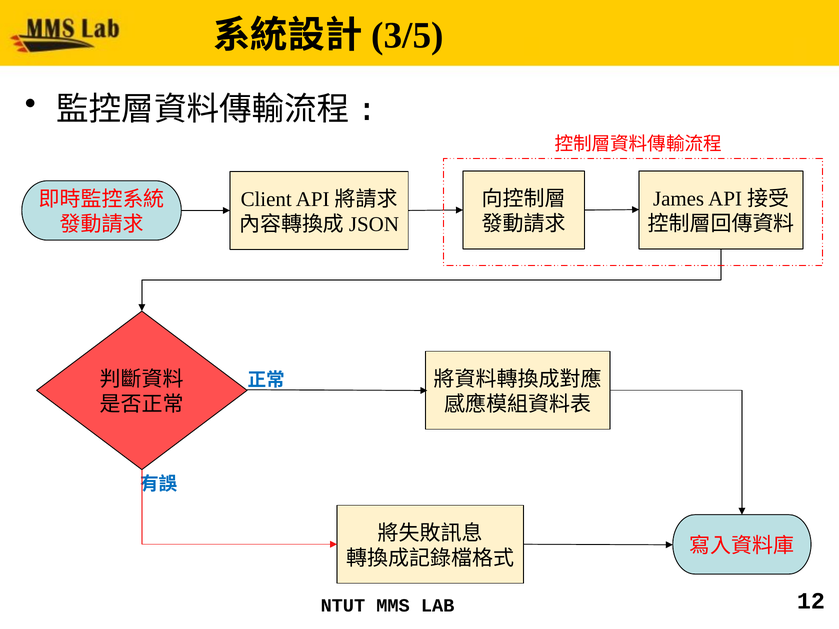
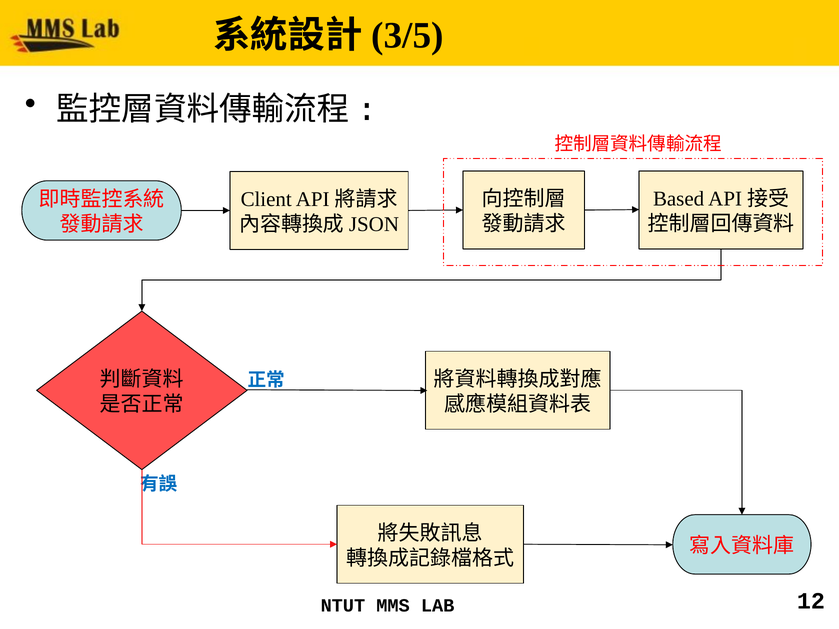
James: James -> Based
